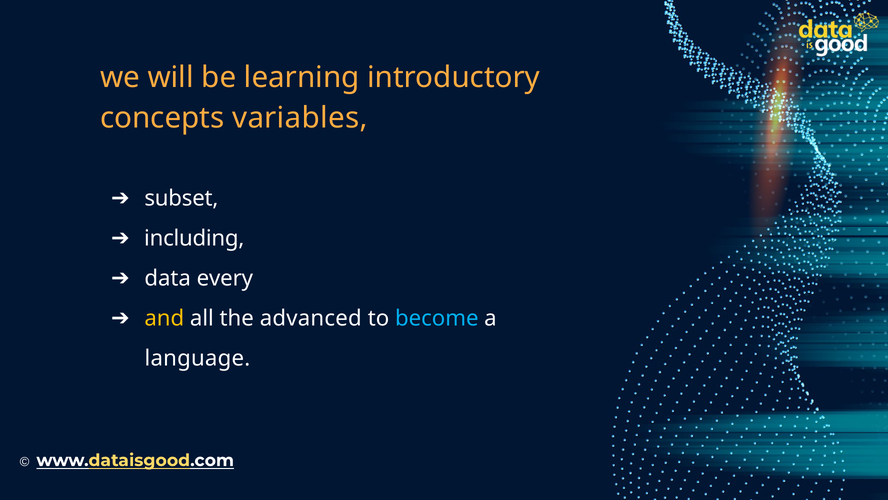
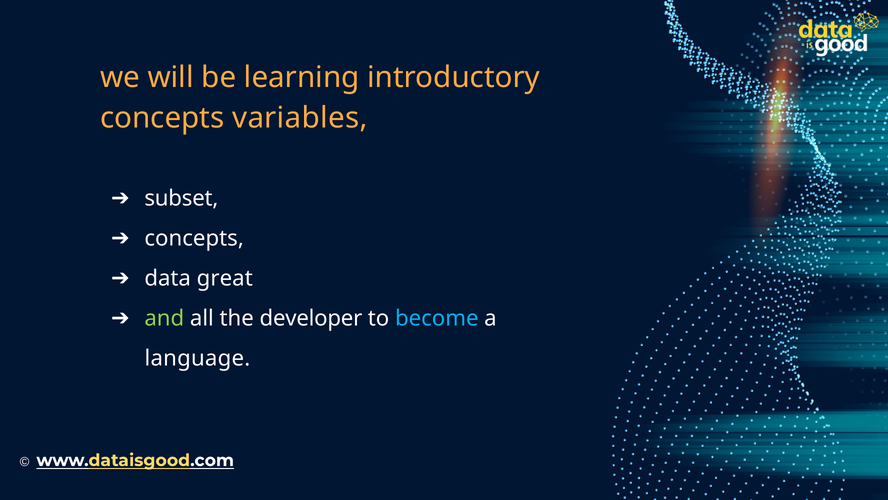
including at (194, 238): including -> concepts
every: every -> great
and colour: yellow -> light green
advanced: advanced -> developer
